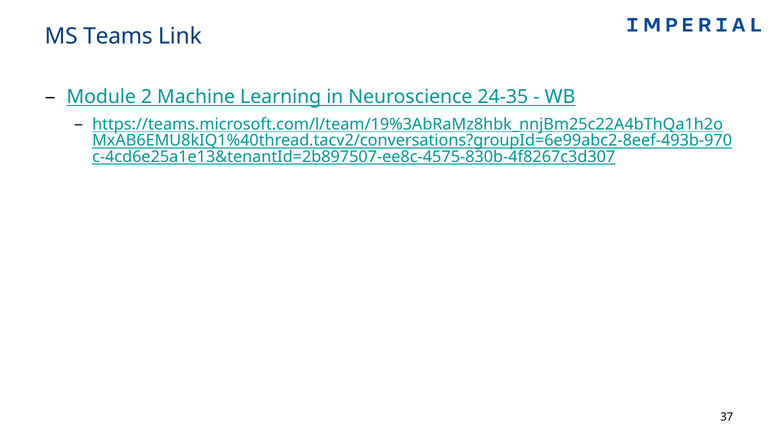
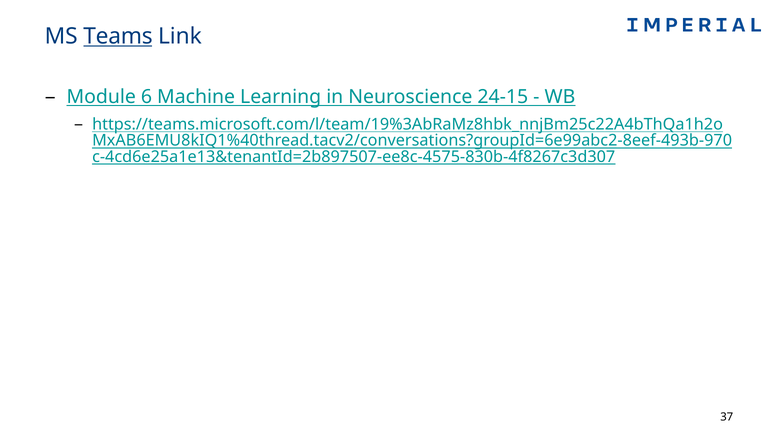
Teams underline: none -> present
2: 2 -> 6
24-35: 24-35 -> 24-15
